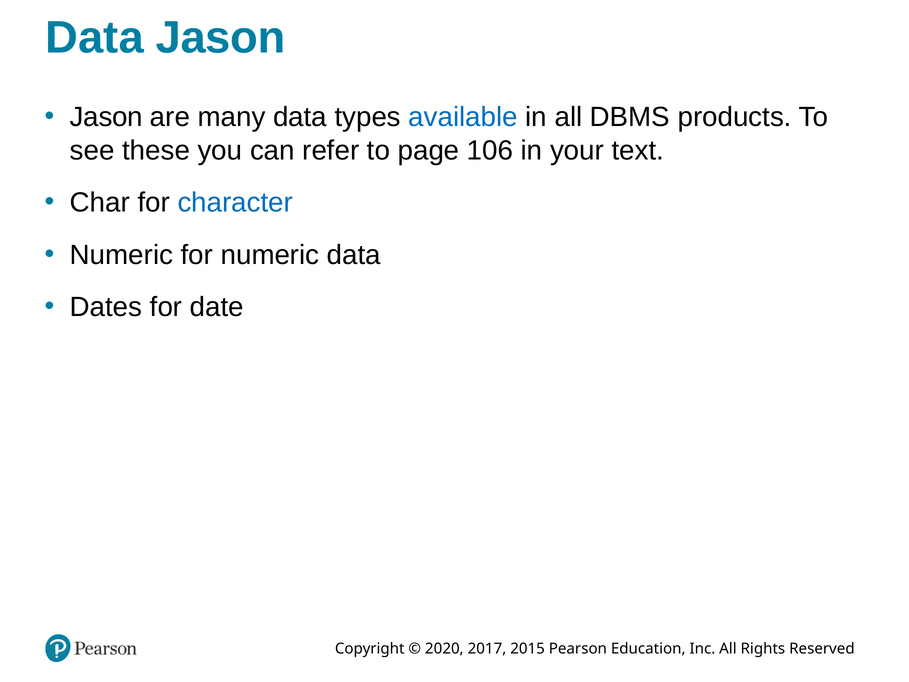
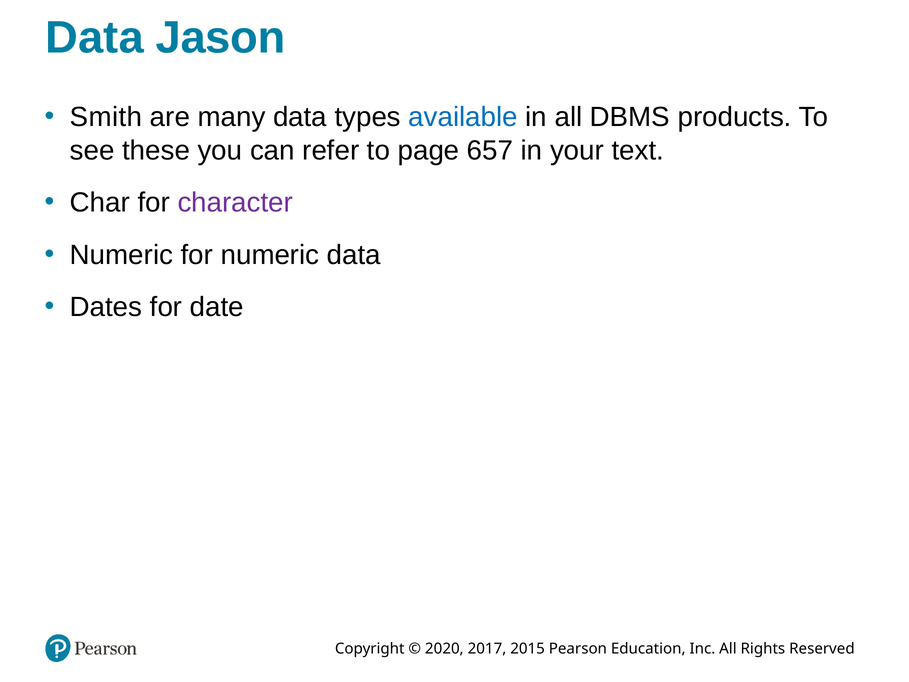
Jason at (106, 117): Jason -> Smith
106: 106 -> 657
character colour: blue -> purple
